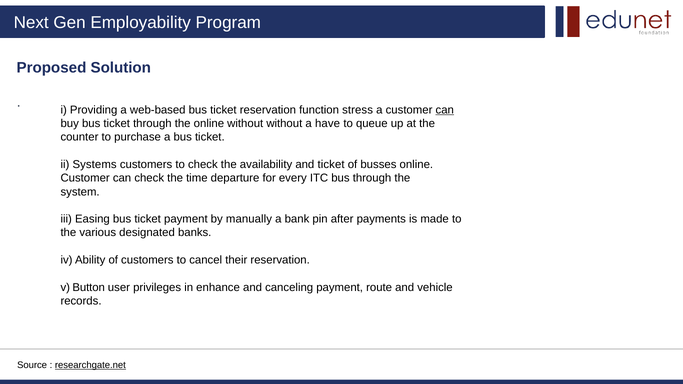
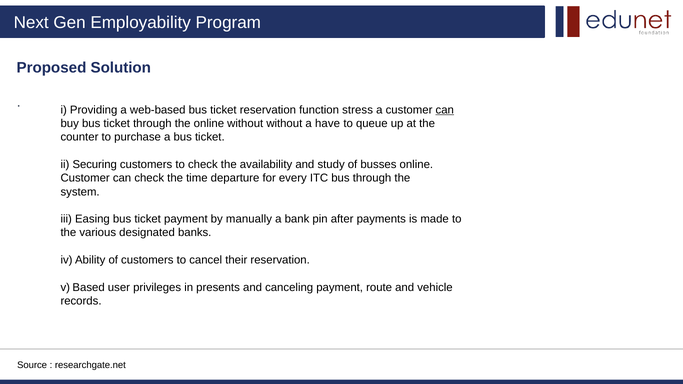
Systems: Systems -> Securing
and ticket: ticket -> study
Button: Button -> Based
enhance: enhance -> presents
researchgate.net underline: present -> none
